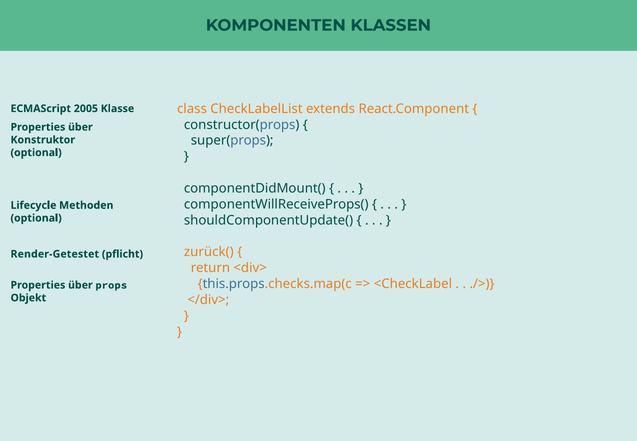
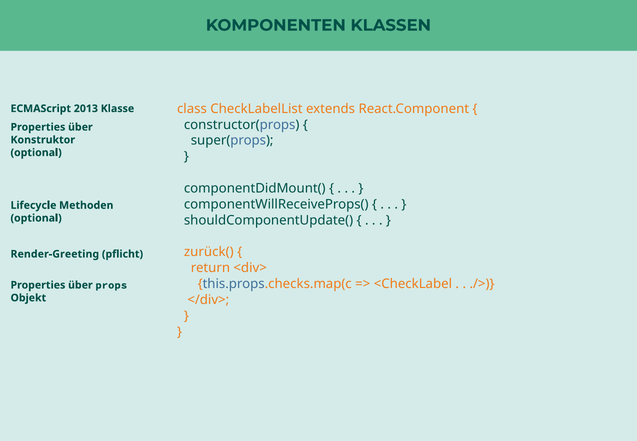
2005: 2005 -> 2013
Render-Getestet: Render-Getestet -> Render-Greeting
